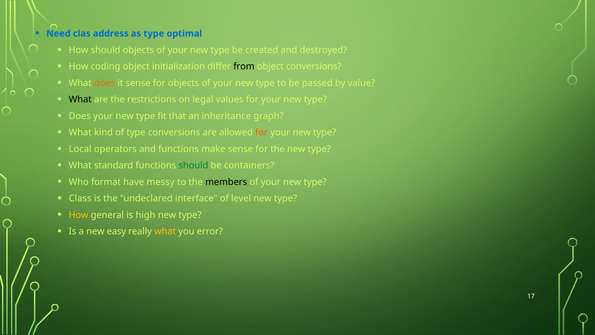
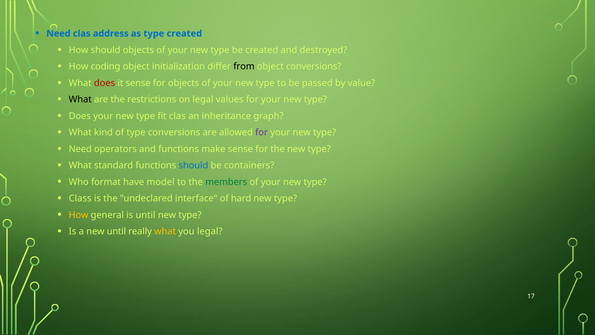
type optimal: optimal -> created
does at (105, 83) colour: orange -> red
fit that: that -> clas
for at (262, 132) colour: orange -> purple
Local at (80, 149): Local -> Need
should at (193, 165) colour: green -> blue
messy: messy -> model
members colour: black -> green
level: level -> hard
is high: high -> until
new easy: easy -> until
you error: error -> legal
